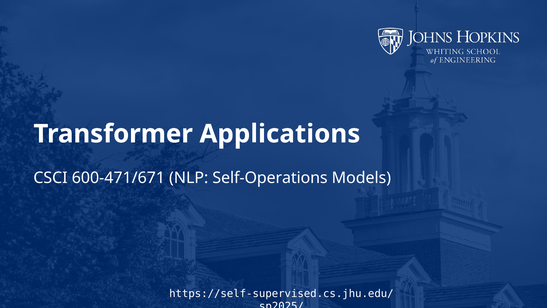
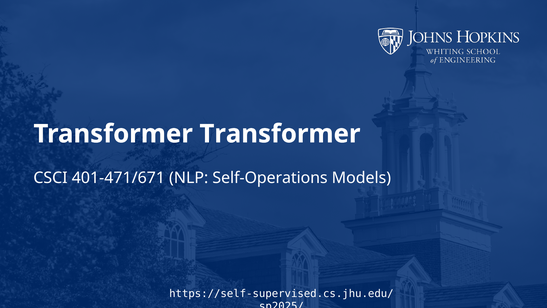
Transformer Applications: Applications -> Transformer
600-471/671: 600-471/671 -> 401-471/671
